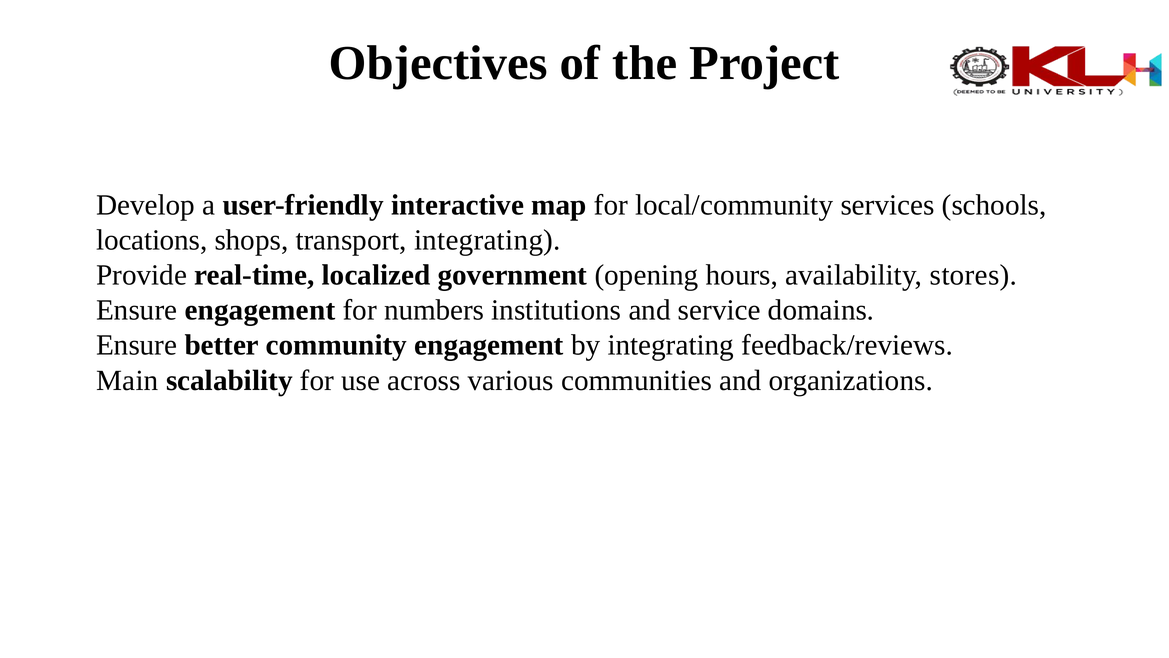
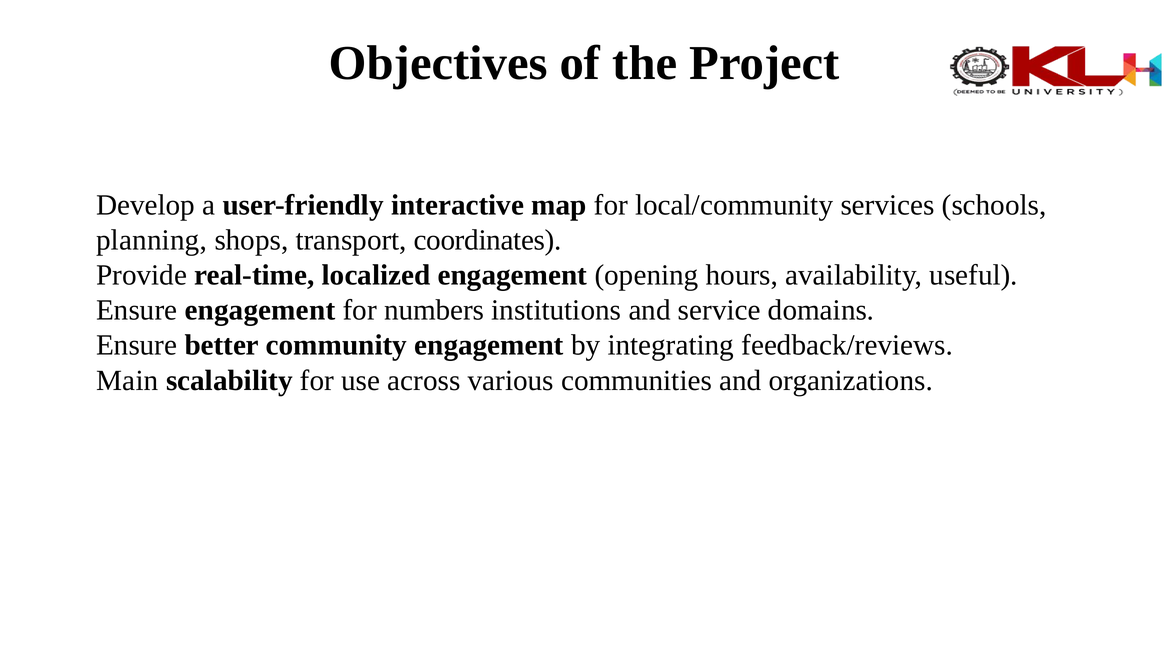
locations: locations -> planning
transport integrating: integrating -> coordinates
localized government: government -> engagement
stores: stores -> useful
